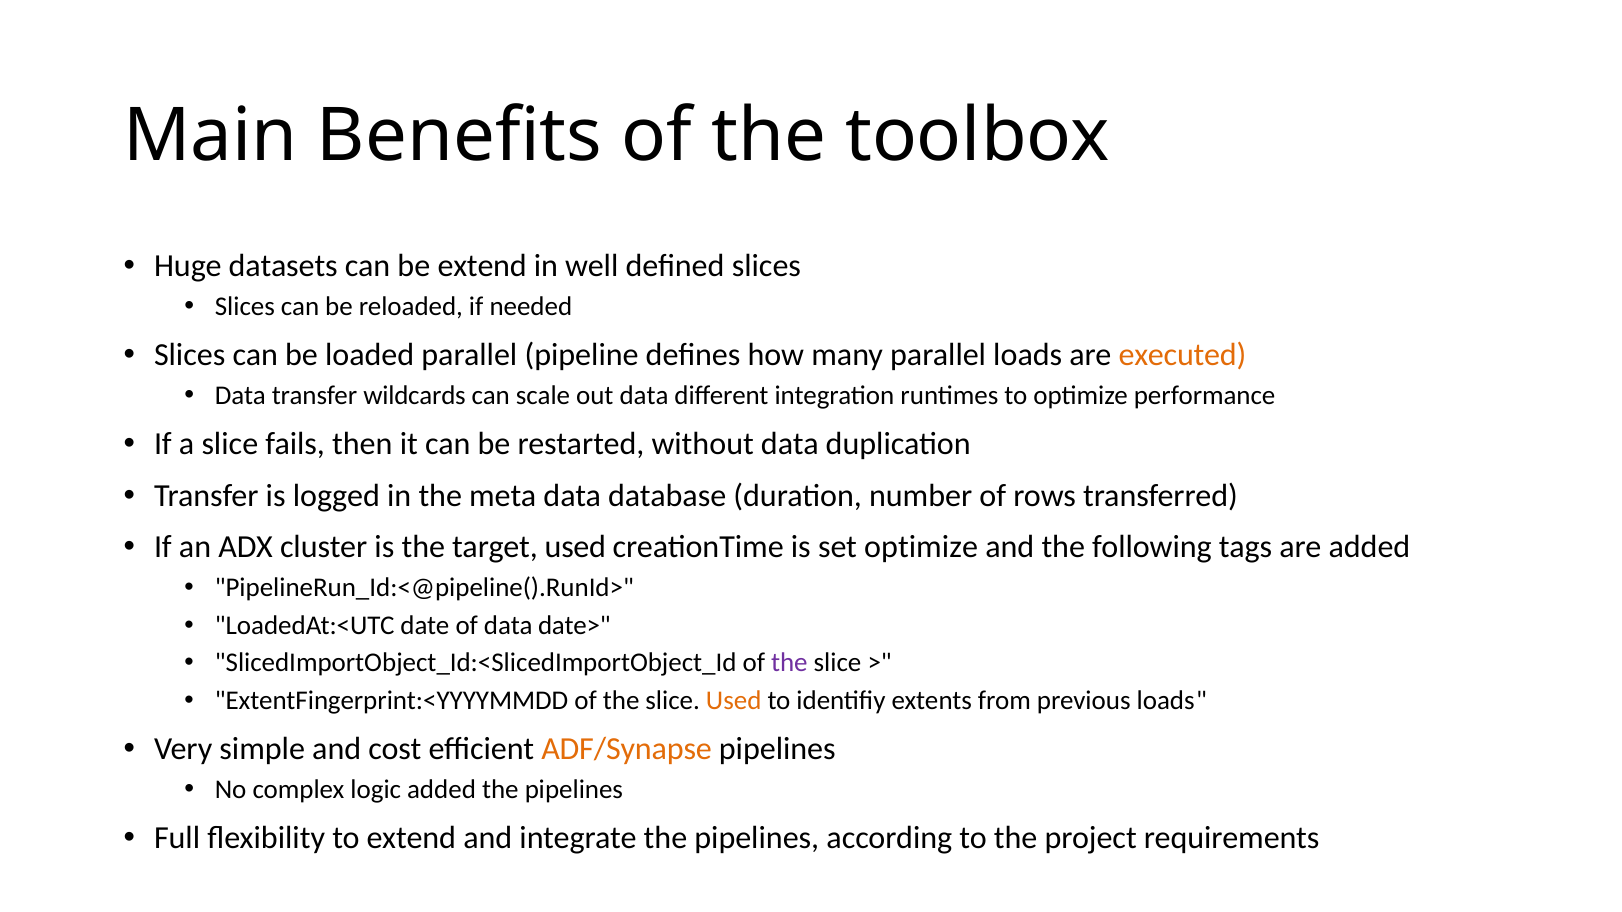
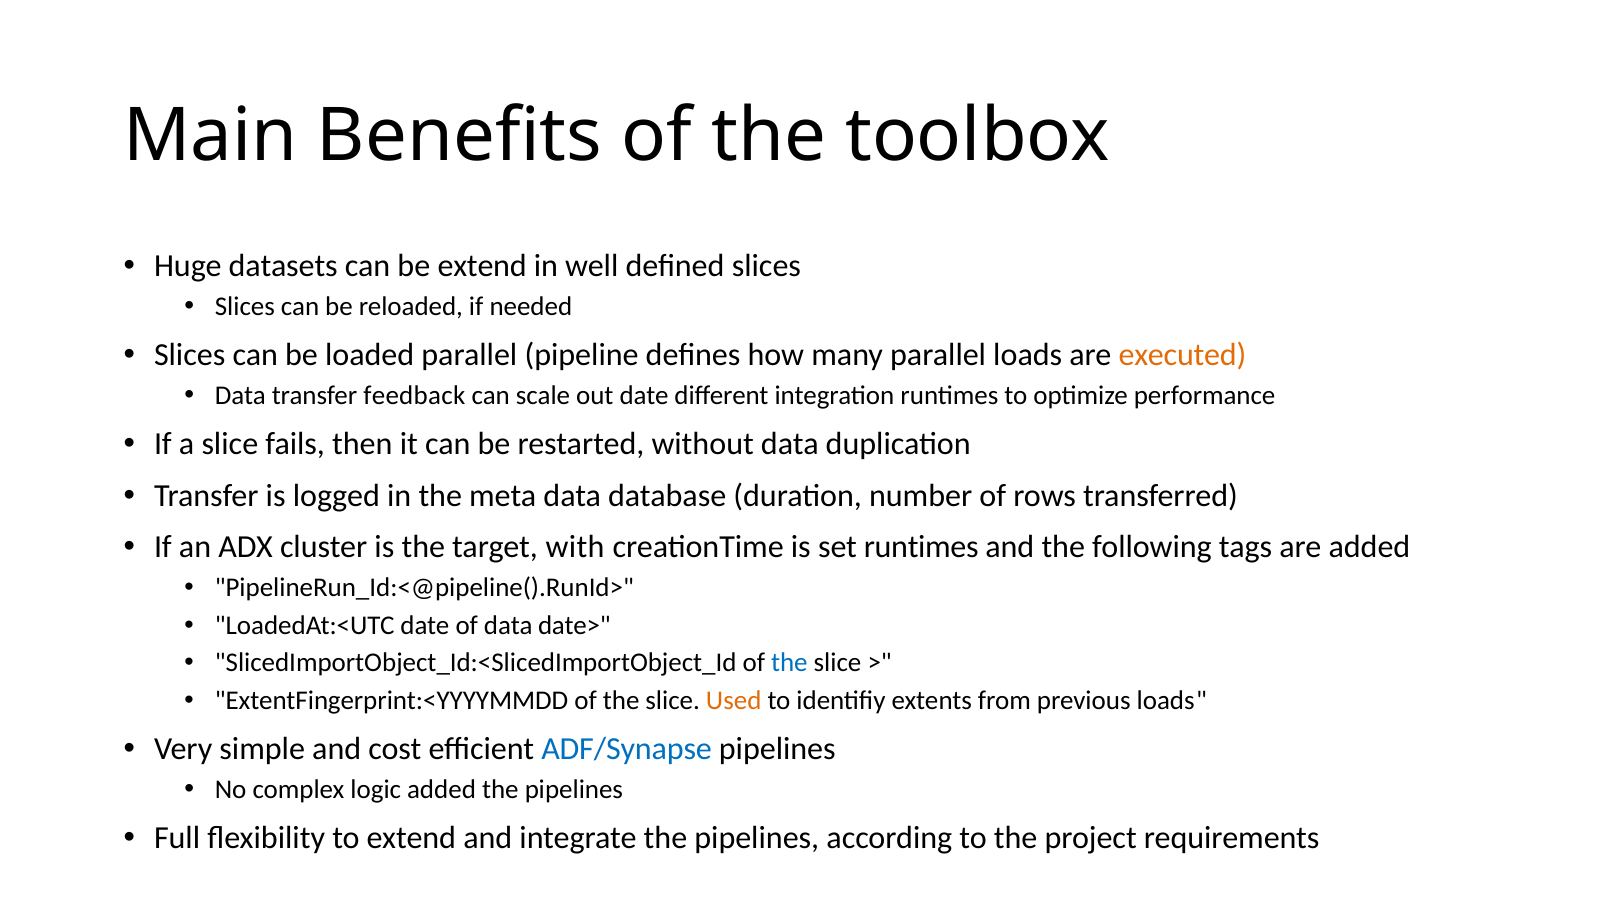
wildcards: wildcards -> feedback
out data: data -> date
target used: used -> with
set optimize: optimize -> runtimes
the at (789, 663) colour: purple -> blue
ADF/Synapse colour: orange -> blue
